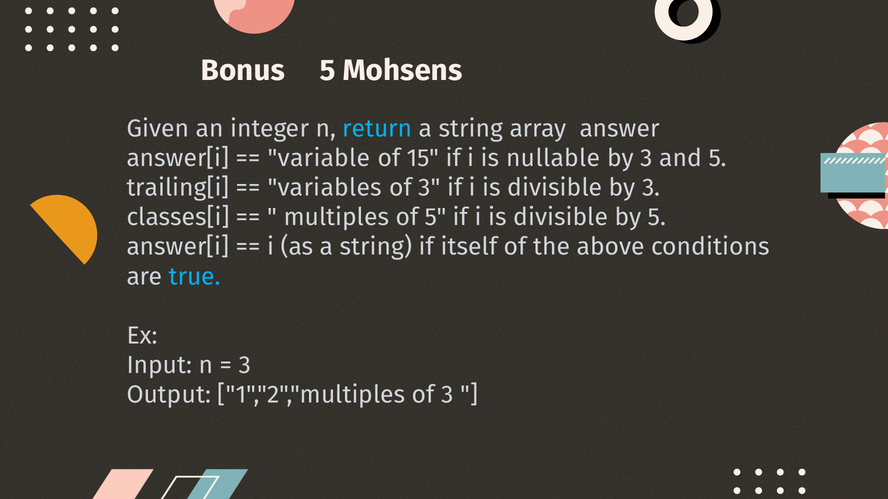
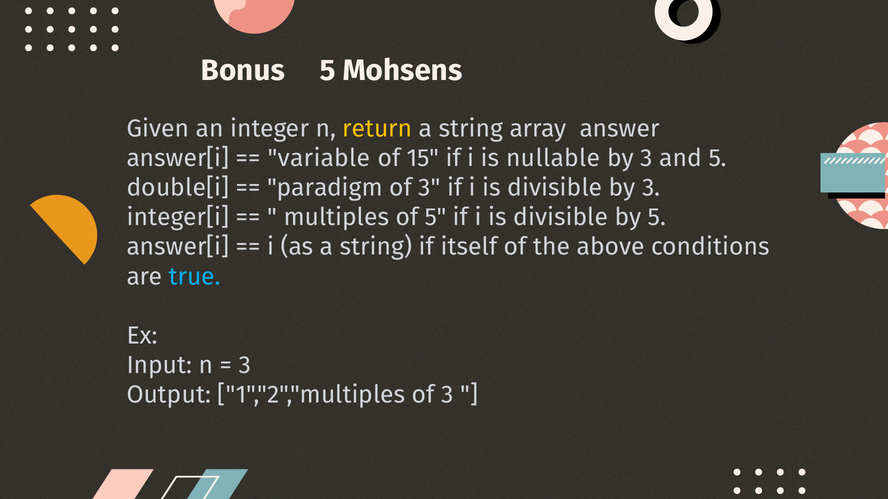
return colour: light blue -> yellow
trailing[i: trailing[i -> double[i
variables: variables -> paradigm
classes[i: classes[i -> integer[i
